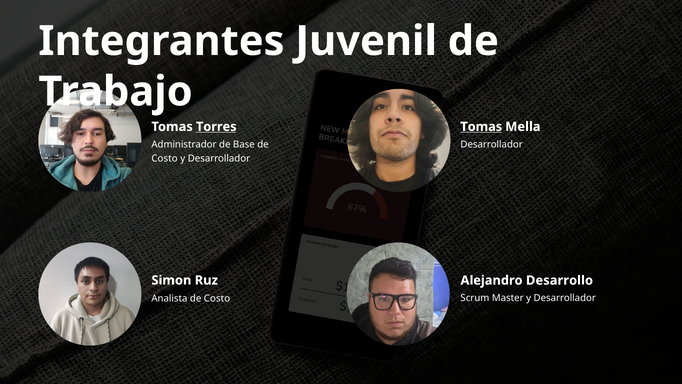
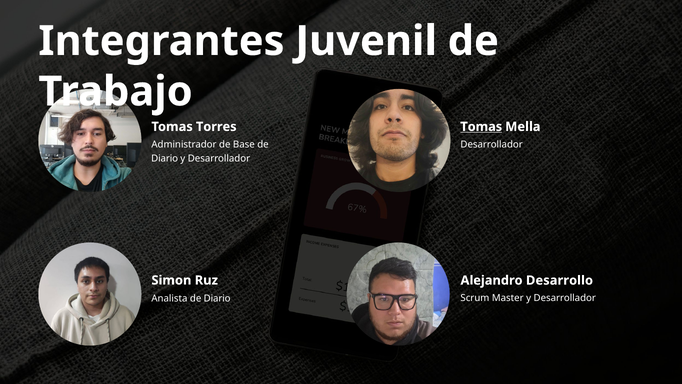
Torres underline: present -> none
Costo at (165, 158): Costo -> Diario
Analista de Costo: Costo -> Diario
